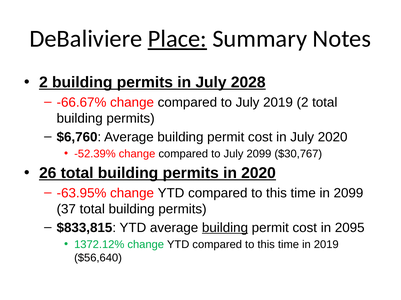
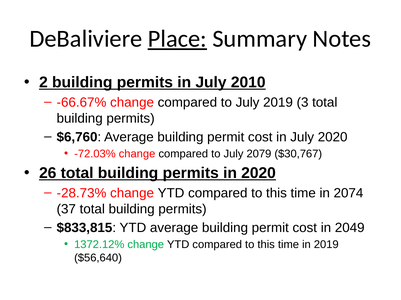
2028: 2028 -> 2010
2019 2: 2 -> 3
-52.39%: -52.39% -> -72.03%
July 2099: 2099 -> 2079
-63.95%: -63.95% -> -28.73%
in 2099: 2099 -> 2074
building at (225, 228) underline: present -> none
2095: 2095 -> 2049
